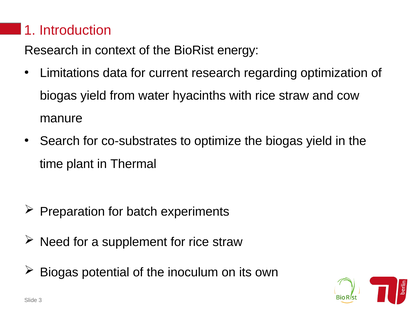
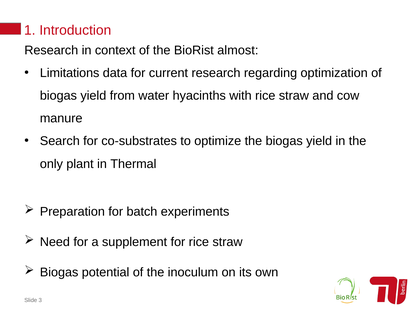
energy: energy -> almost
time: time -> only
